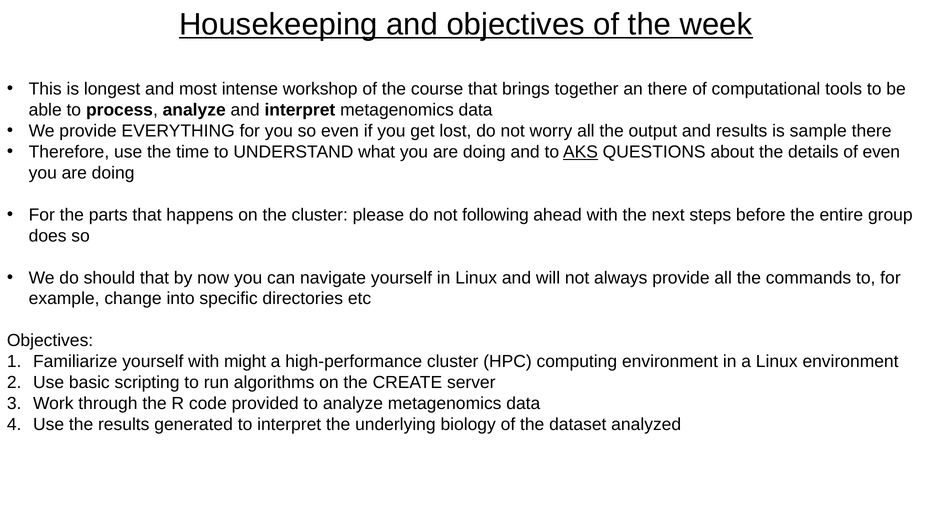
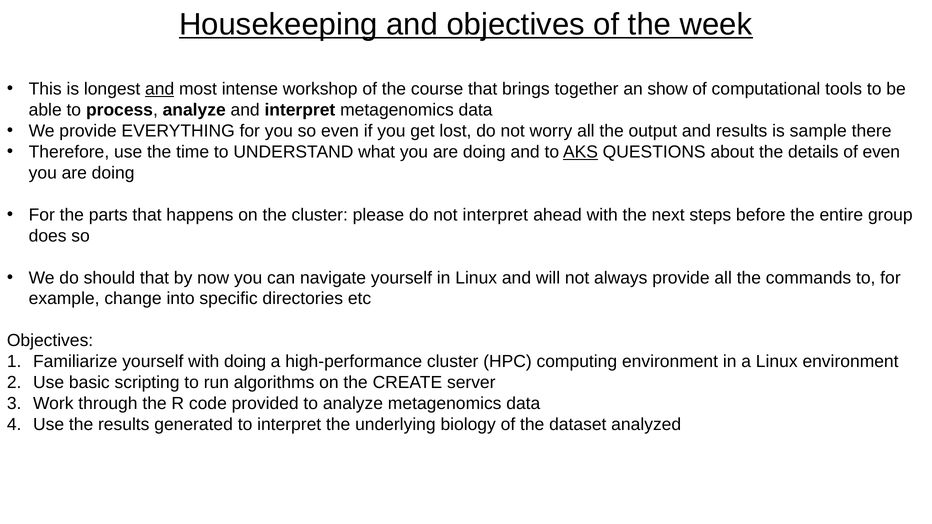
and at (160, 89) underline: none -> present
an there: there -> show
not following: following -> interpret
with might: might -> doing
